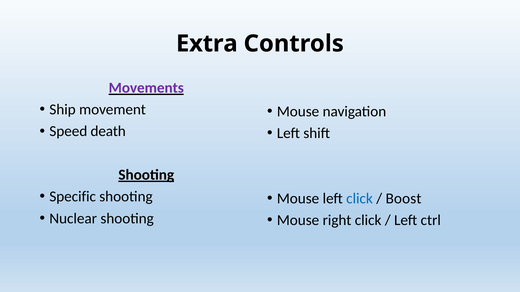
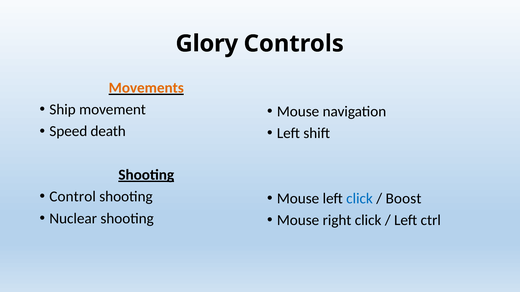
Extra: Extra -> Glory
Movements colour: purple -> orange
Specific: Specific -> Control
